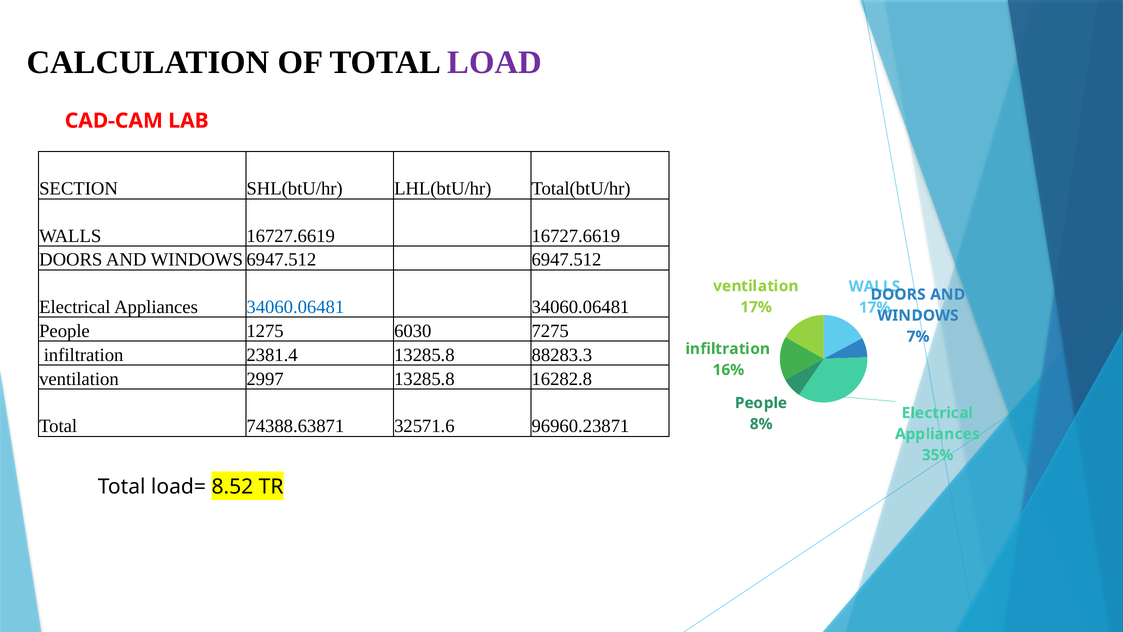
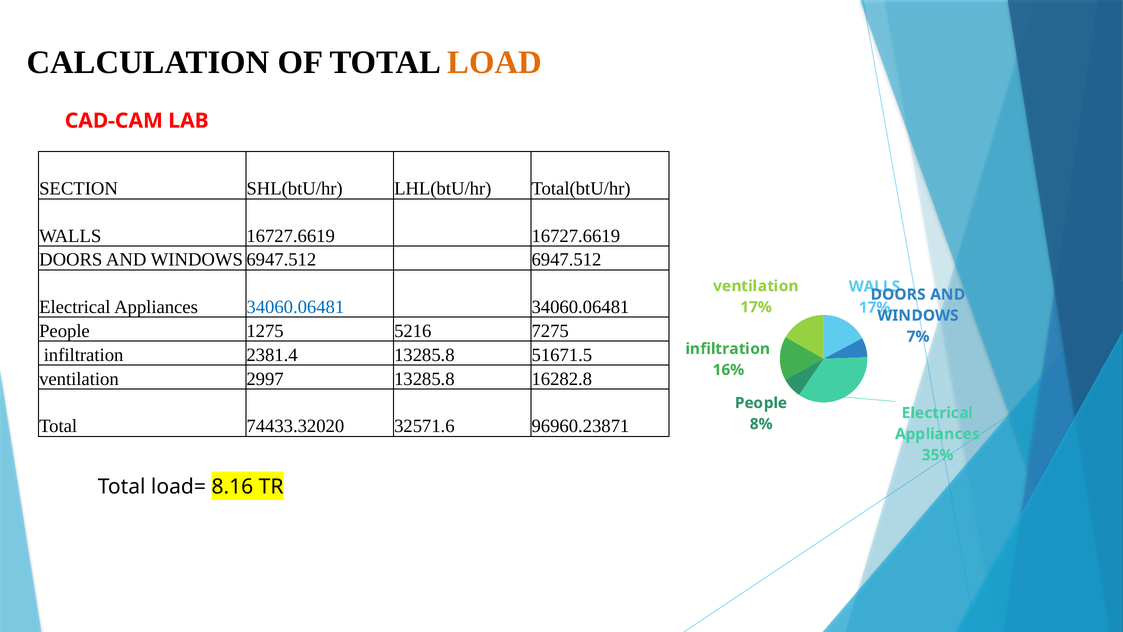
LOAD colour: purple -> orange
6030: 6030 -> 5216
88283.3: 88283.3 -> 51671.5
74388.63871: 74388.63871 -> 74433.32020
8.52: 8.52 -> 8.16
